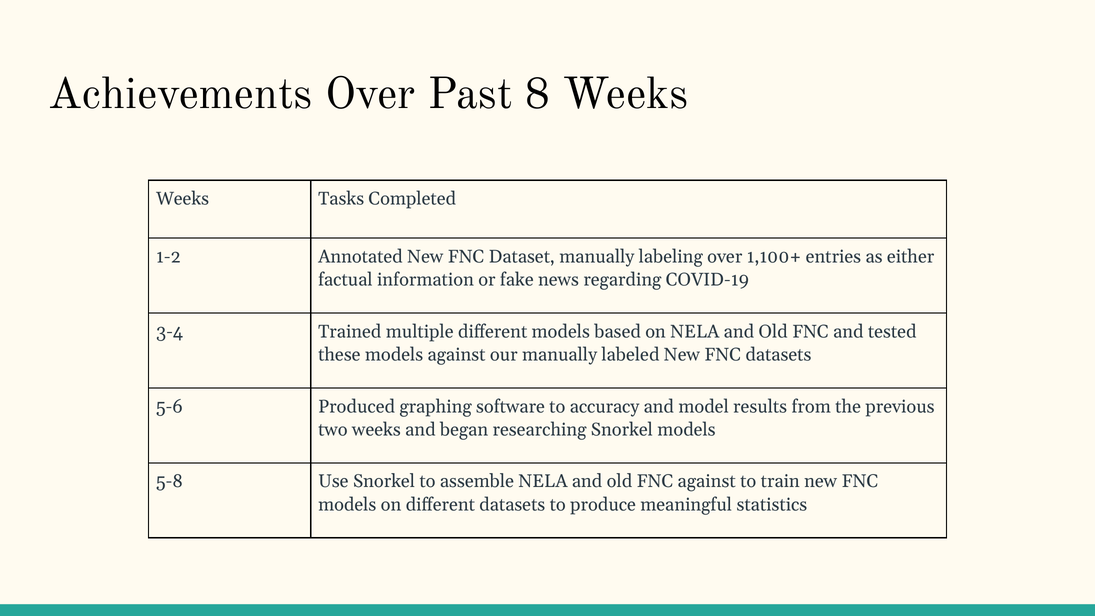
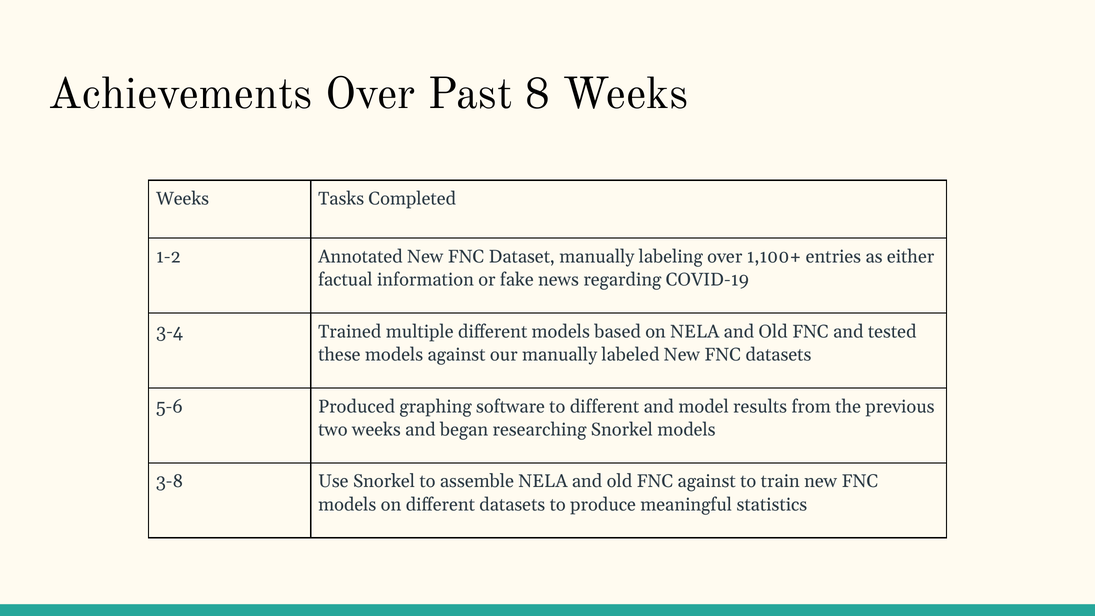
to accuracy: accuracy -> different
5-8: 5-8 -> 3-8
